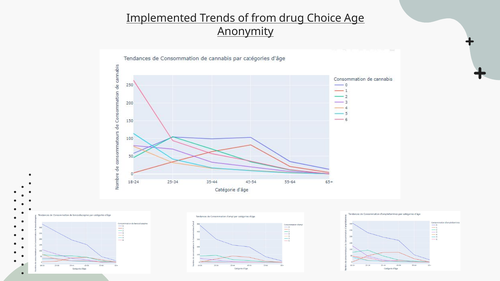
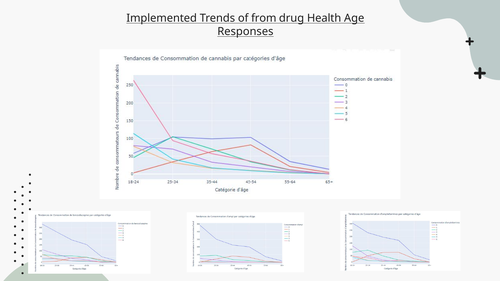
Choice: Choice -> Health
Anonymity: Anonymity -> Responses
